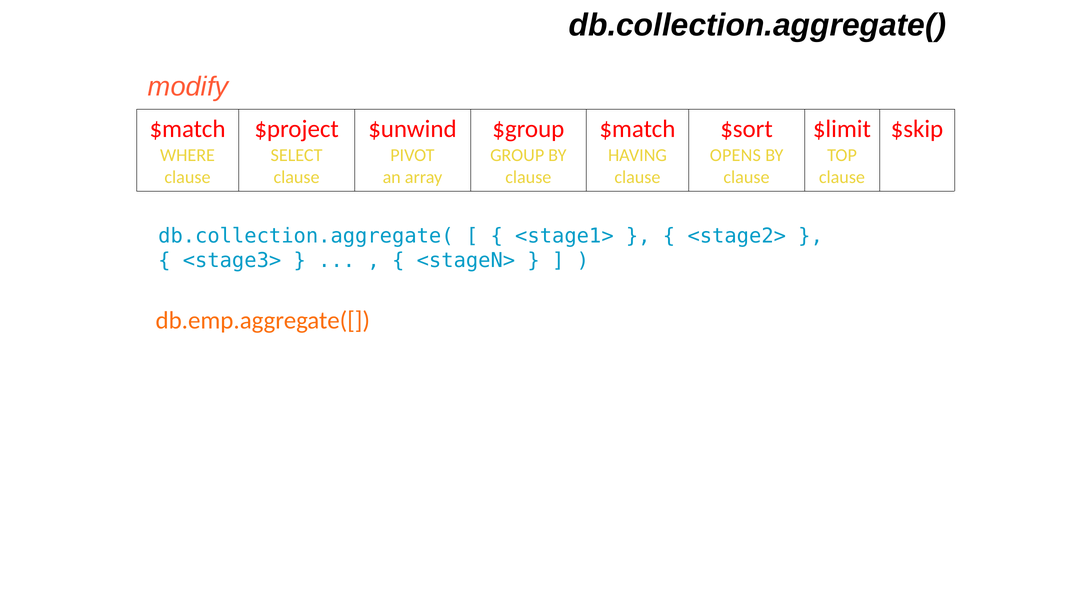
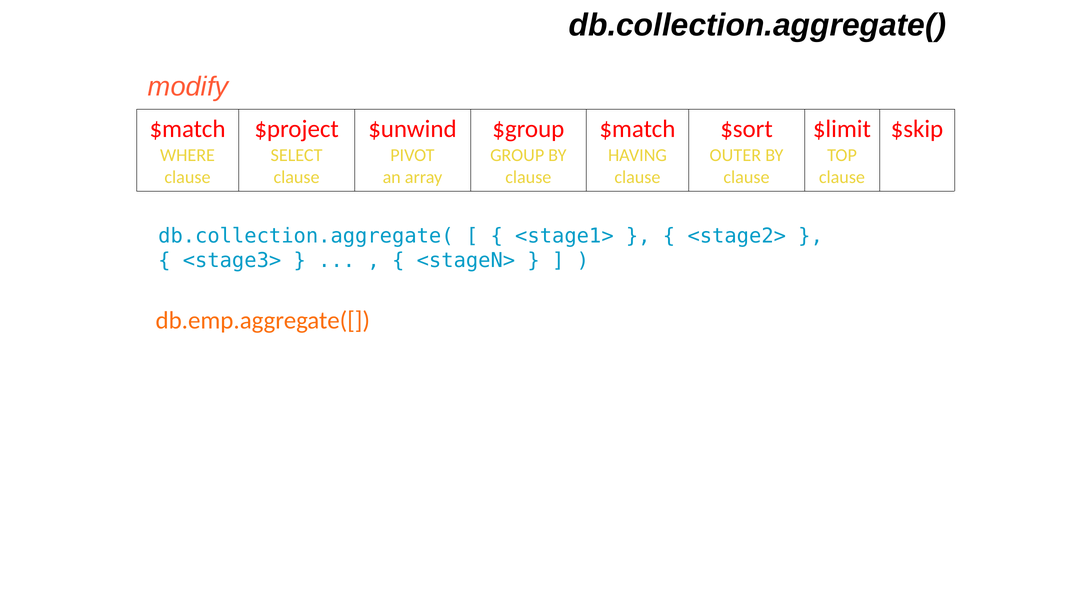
OPENS: OPENS -> OUTER
